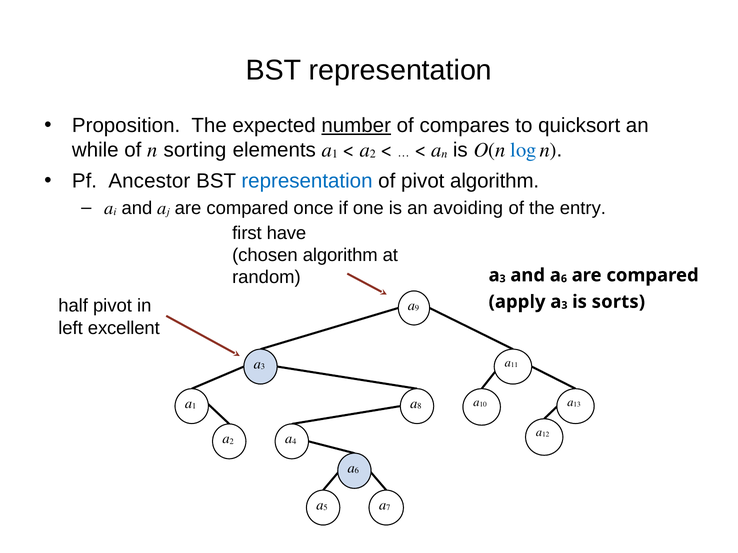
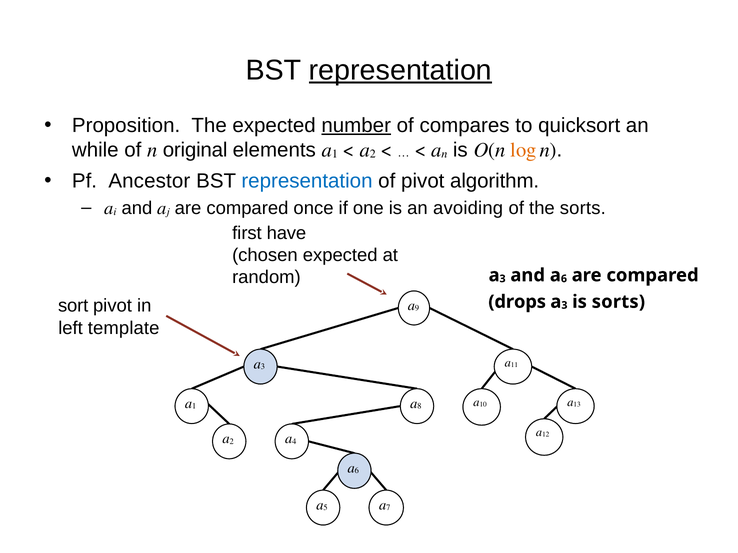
representation at (400, 70) underline: none -> present
sorting: sorting -> original
log colour: blue -> orange
the entry: entry -> sorts
chosen algorithm: algorithm -> expected
half: half -> sort
apply: apply -> drops
excellent: excellent -> template
